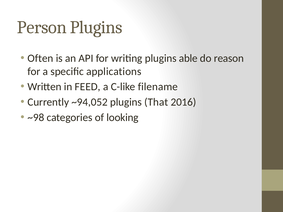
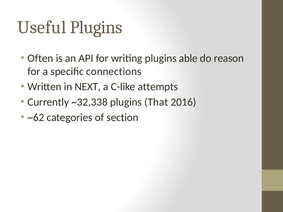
Person: Person -> Useful
applications: applications -> connections
FEED: FEED -> NEXT
filename: filename -> attempts
~94,052: ~94,052 -> ~32,338
~98: ~98 -> ~62
looking: looking -> section
